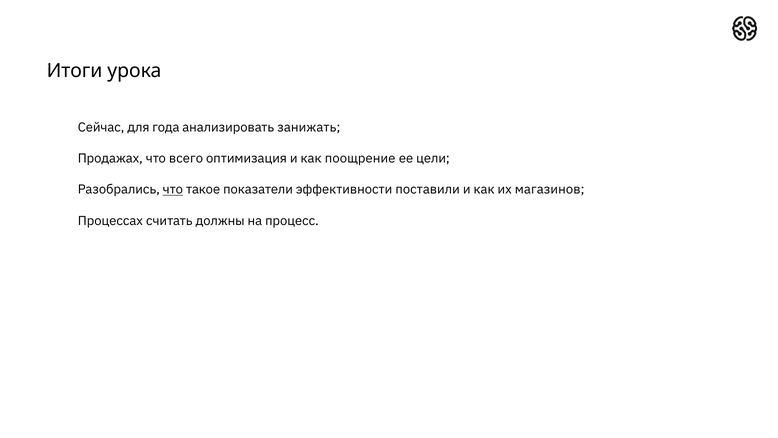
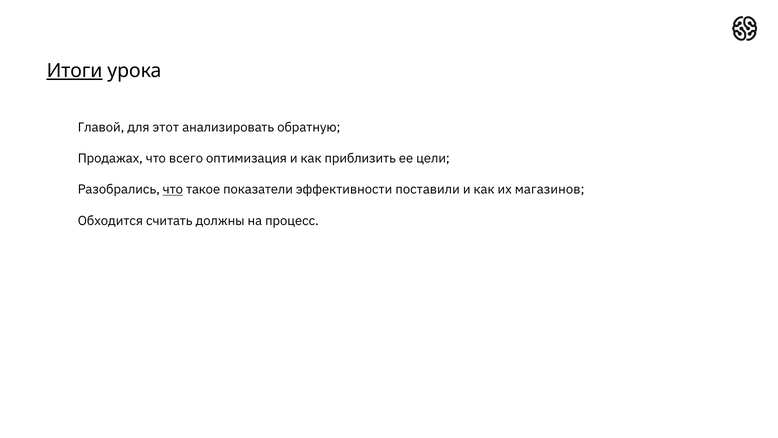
Итоги underline: none -> present
Сейчас: Сейчас -> Главой
года: года -> этот
занижать: занижать -> обратную
поощрение: поощрение -> приблизить
Процессах: Процессах -> Обходится
